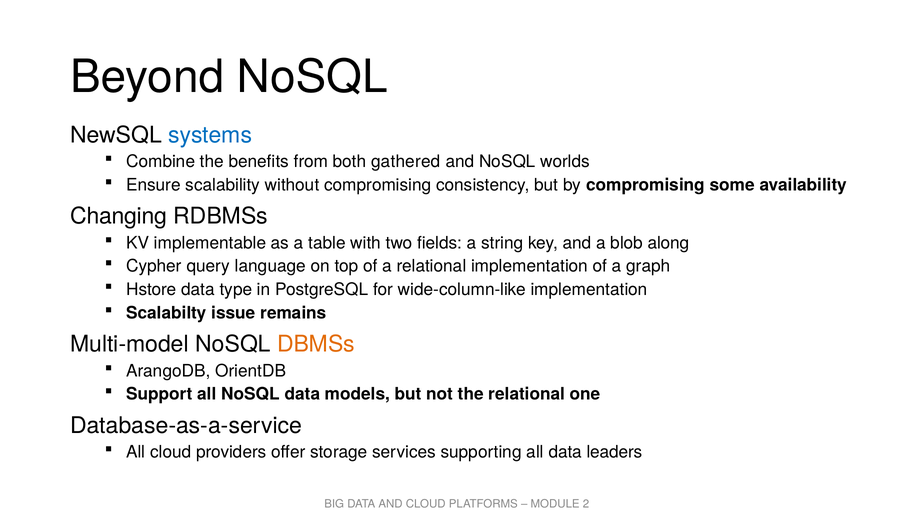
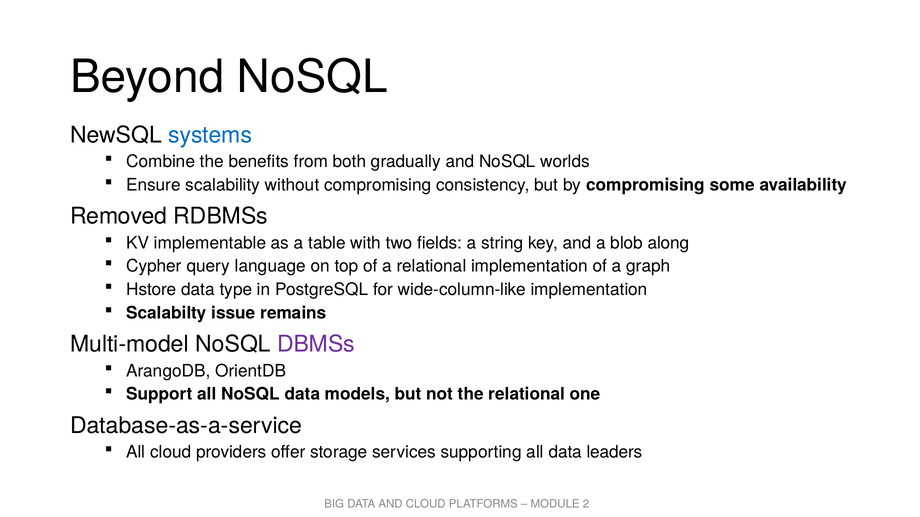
gathered: gathered -> gradually
Changing: Changing -> Removed
DBMSs colour: orange -> purple
